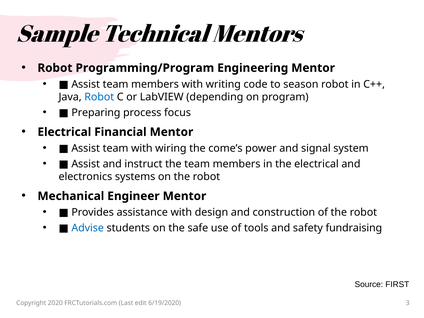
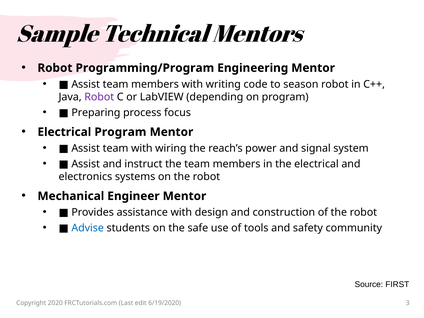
Robot at (99, 97) colour: blue -> purple
Electrical Financial: Financial -> Program
come’s: come’s -> reach’s
fundraising: fundraising -> community
